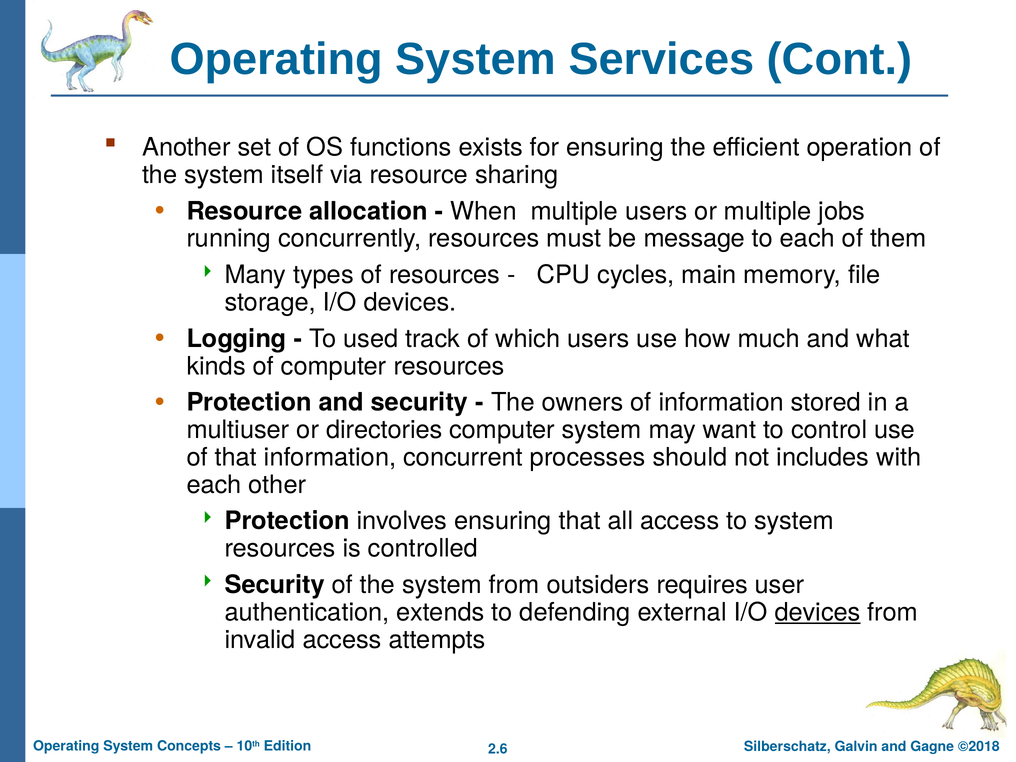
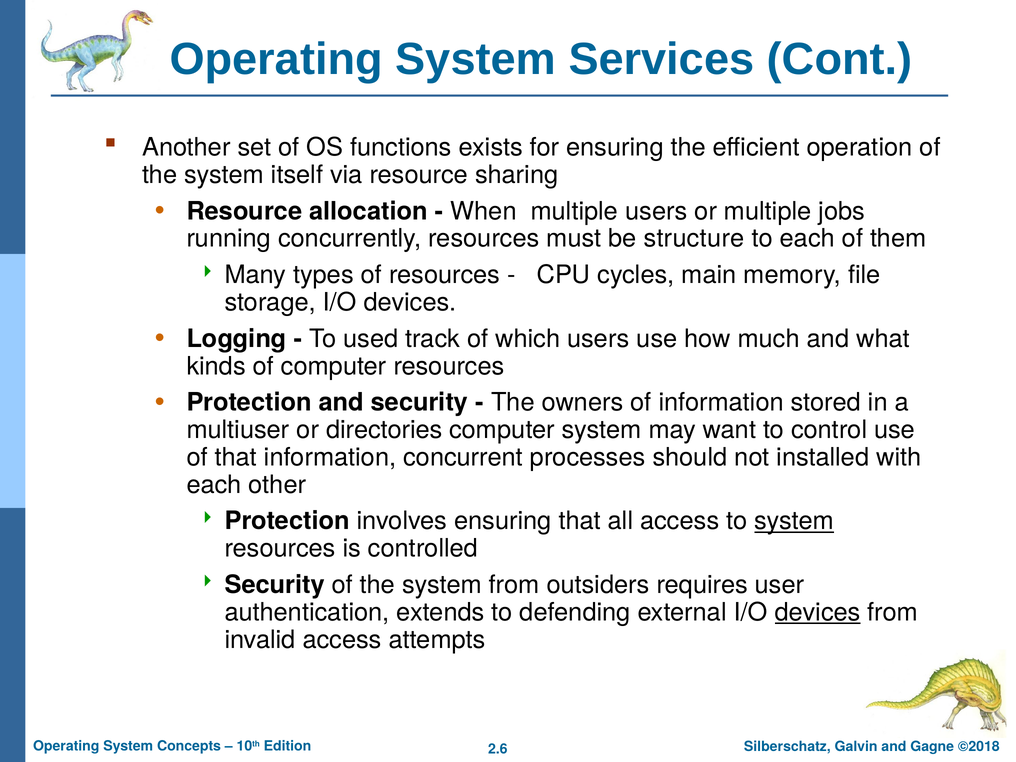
message: message -> structure
includes: includes -> installed
system at (794, 521) underline: none -> present
